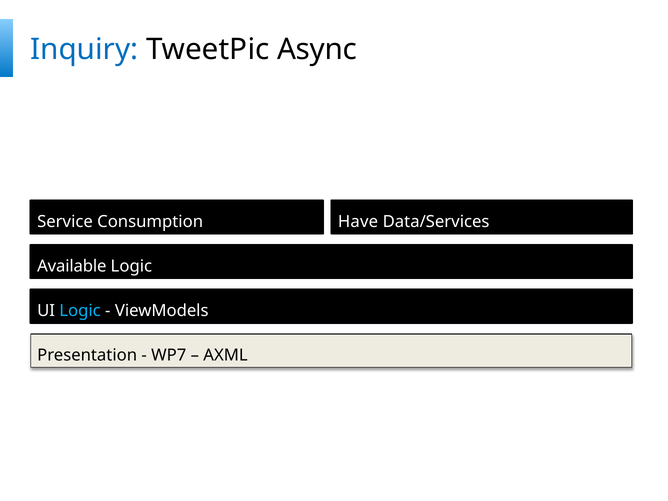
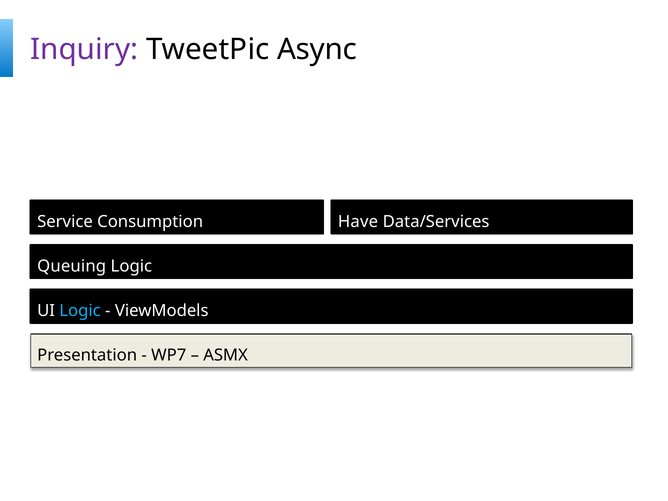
Inquiry colour: blue -> purple
Available: Available -> Queuing
AXML: AXML -> ASMX
